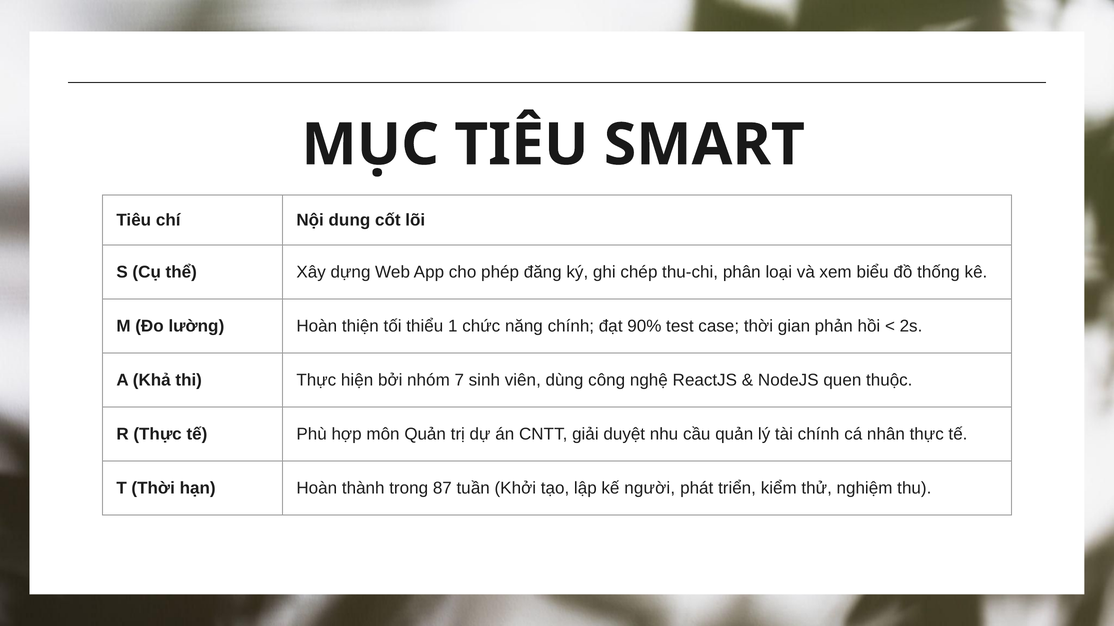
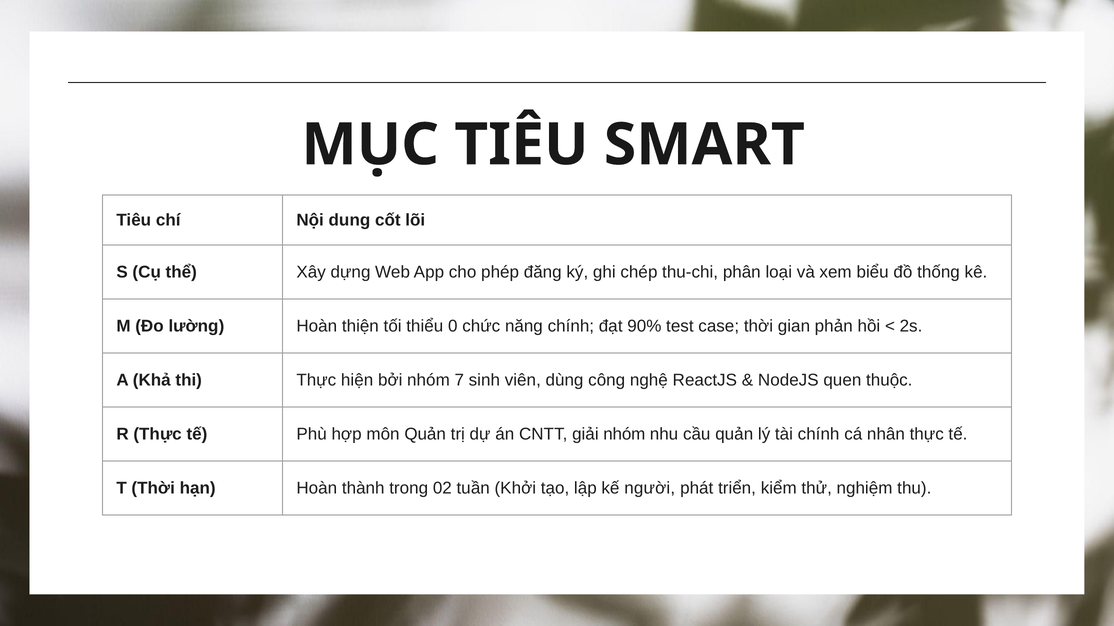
1: 1 -> 0
giải duyệt: duyệt -> nhóm
87: 87 -> 02
